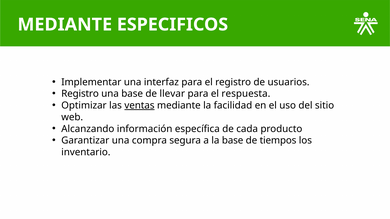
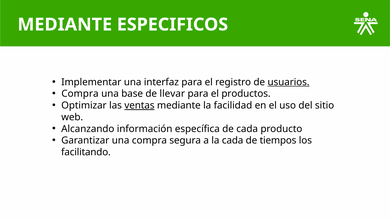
usuarios underline: none -> present
Registro at (80, 94): Registro -> Compra
respuesta: respuesta -> productos
la base: base -> cada
inventario: inventario -> facilitando
